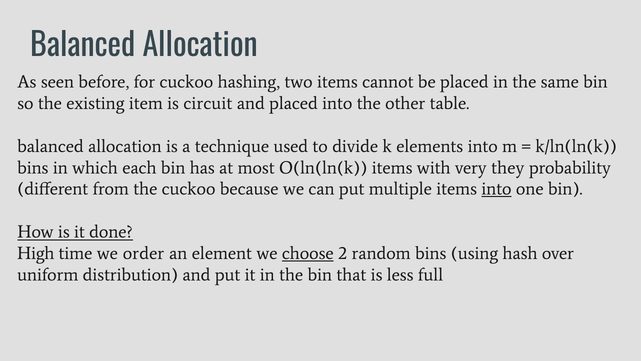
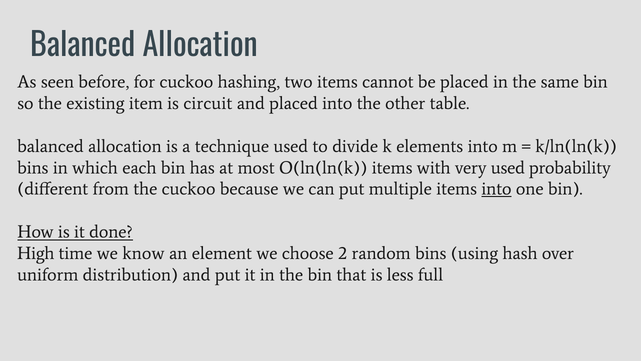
very they: they -> used
order: order -> know
choose underline: present -> none
